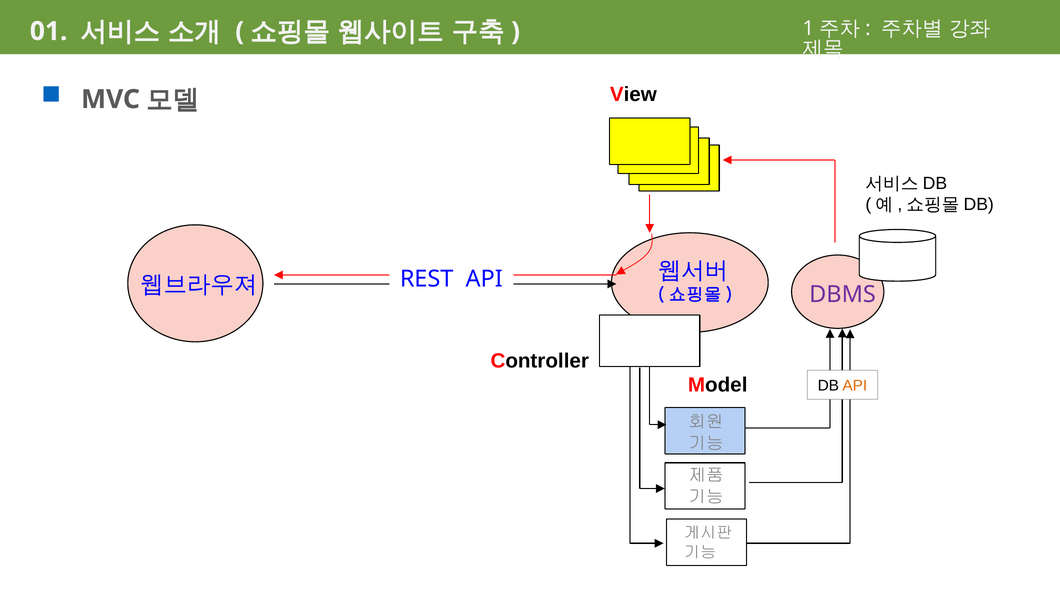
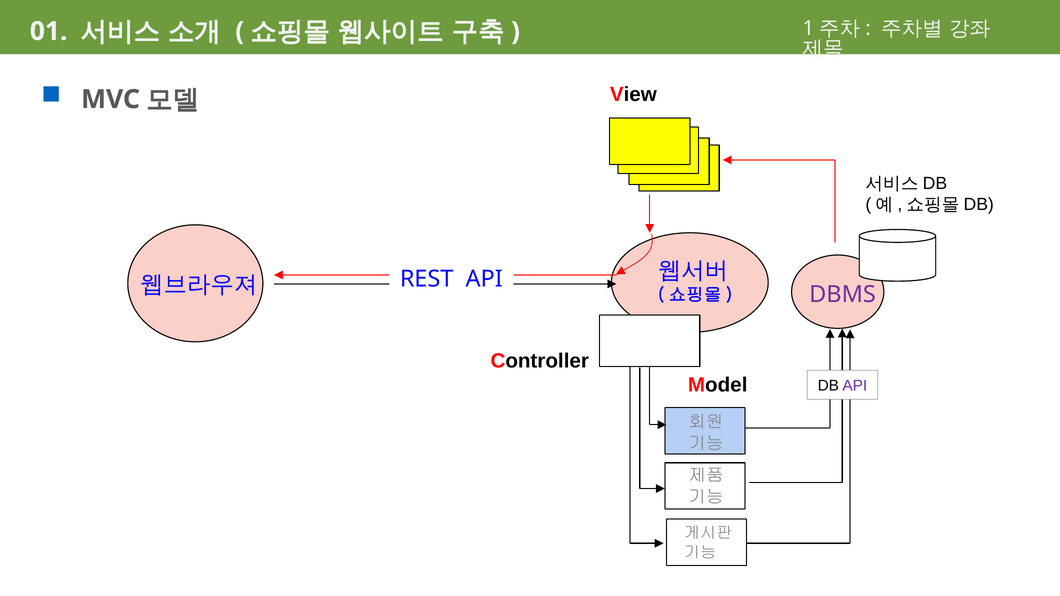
API at (855, 386) colour: orange -> purple
